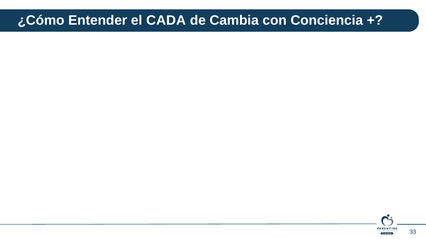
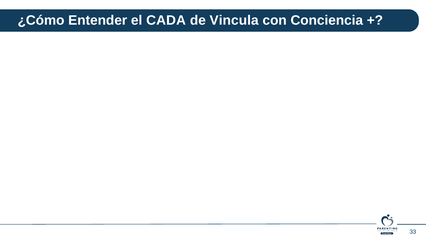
Cambia: Cambia -> Vincula
